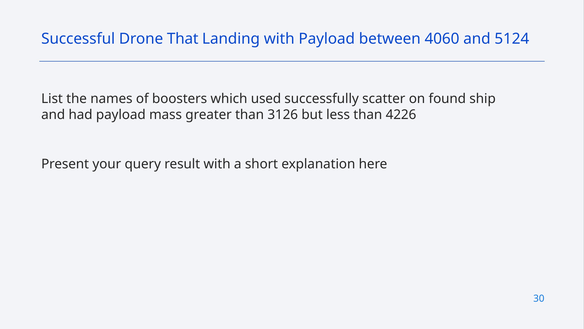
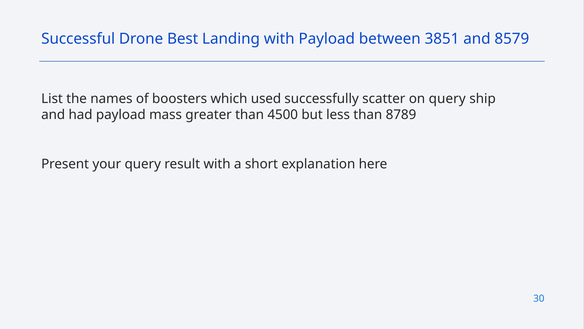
That: That -> Best
4060: 4060 -> 3851
5124: 5124 -> 8579
on found: found -> query
3126: 3126 -> 4500
4226: 4226 -> 8789
